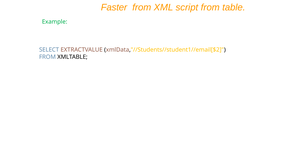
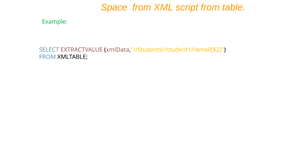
Faster: Faster -> Space
